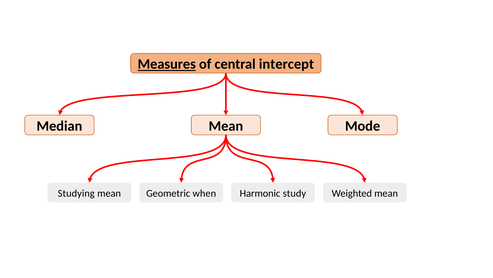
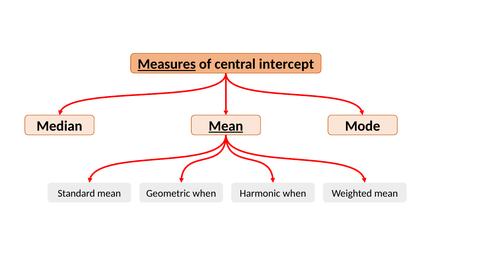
Mean at (226, 126) underline: none -> present
Studying: Studying -> Standard
Harmonic study: study -> when
